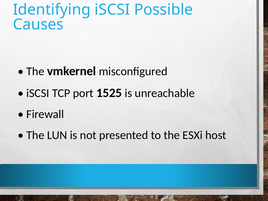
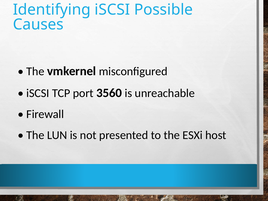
1525: 1525 -> 3560
